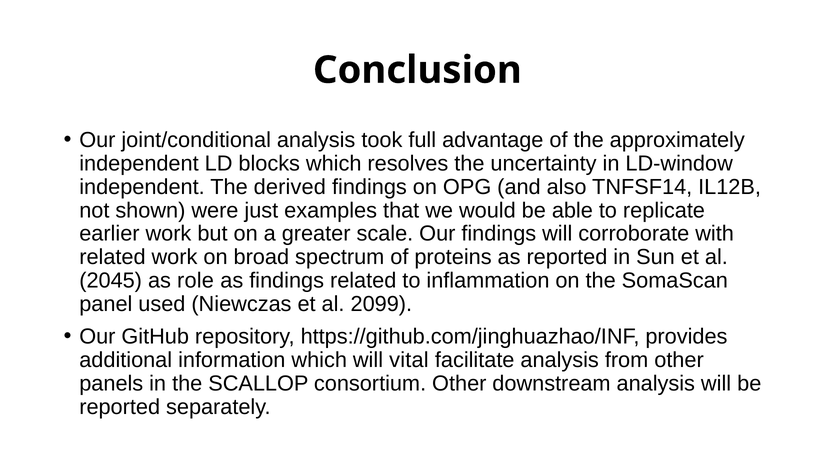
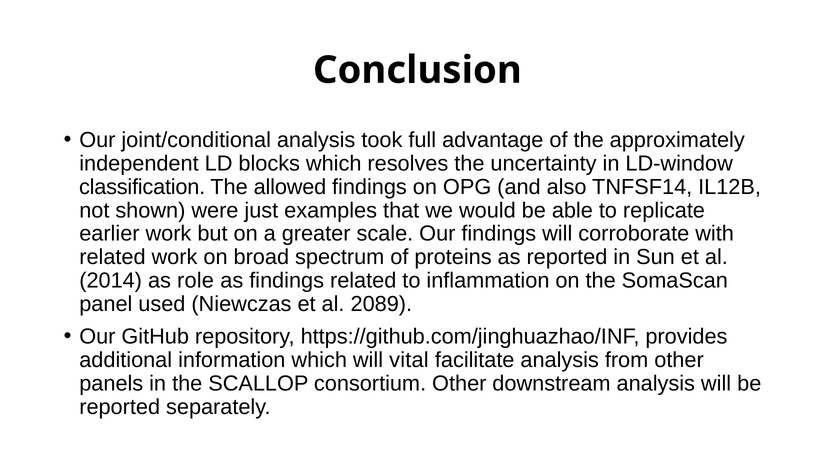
independent at (142, 187): independent -> classification
derived: derived -> allowed
2045: 2045 -> 2014
2099: 2099 -> 2089
